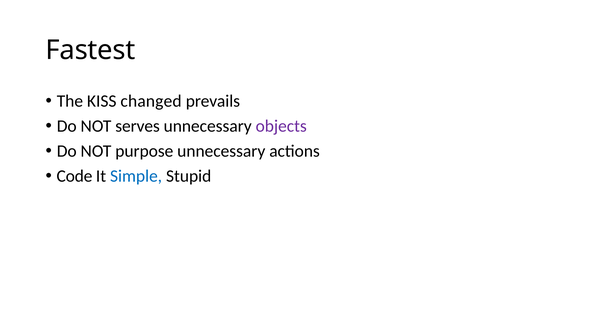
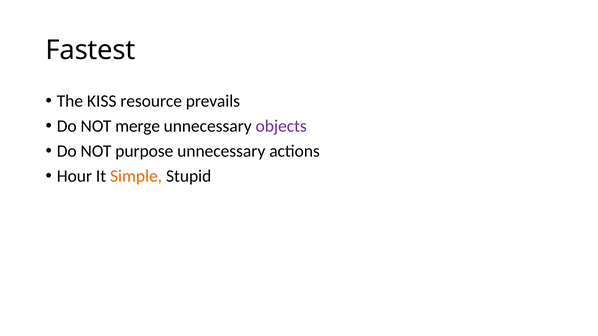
changed: changed -> resource
serves: serves -> merge
Code: Code -> Hour
Simple colour: blue -> orange
